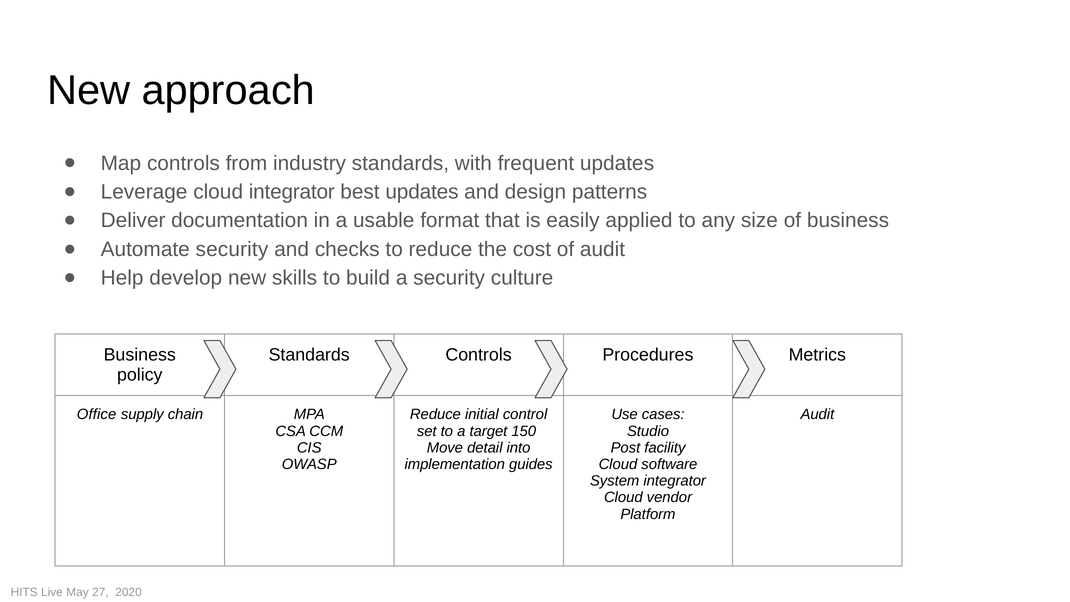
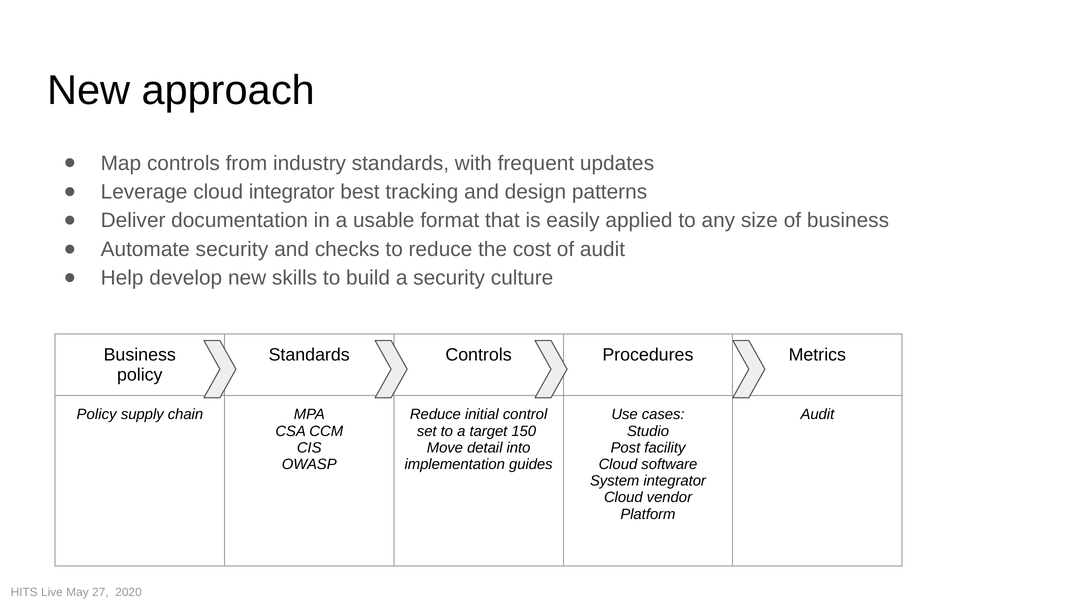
best updates: updates -> tracking
Office at (97, 414): Office -> Policy
